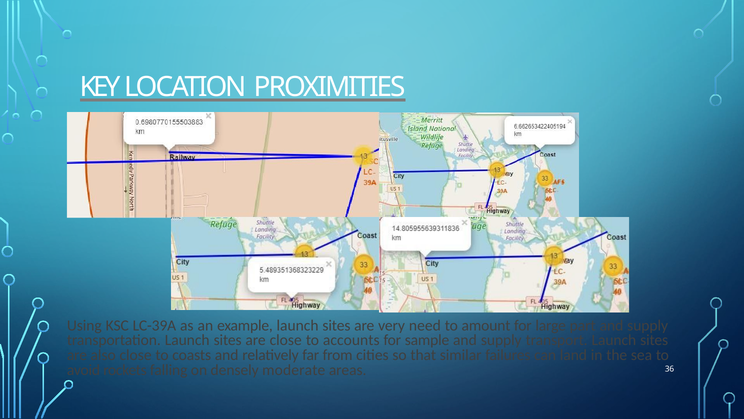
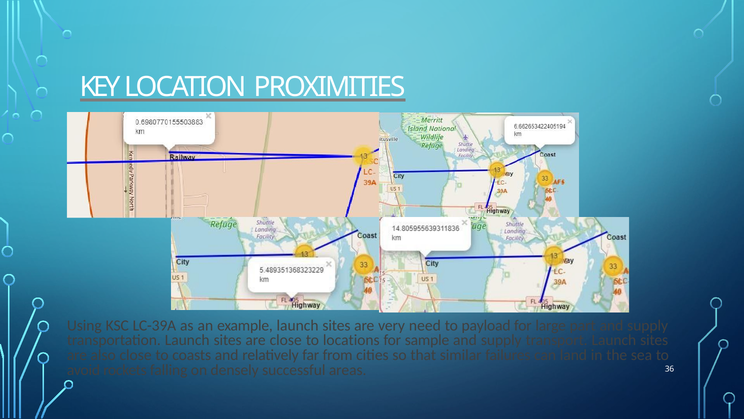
amount: amount -> payload
accounts: accounts -> locations
moderate: moderate -> successful
